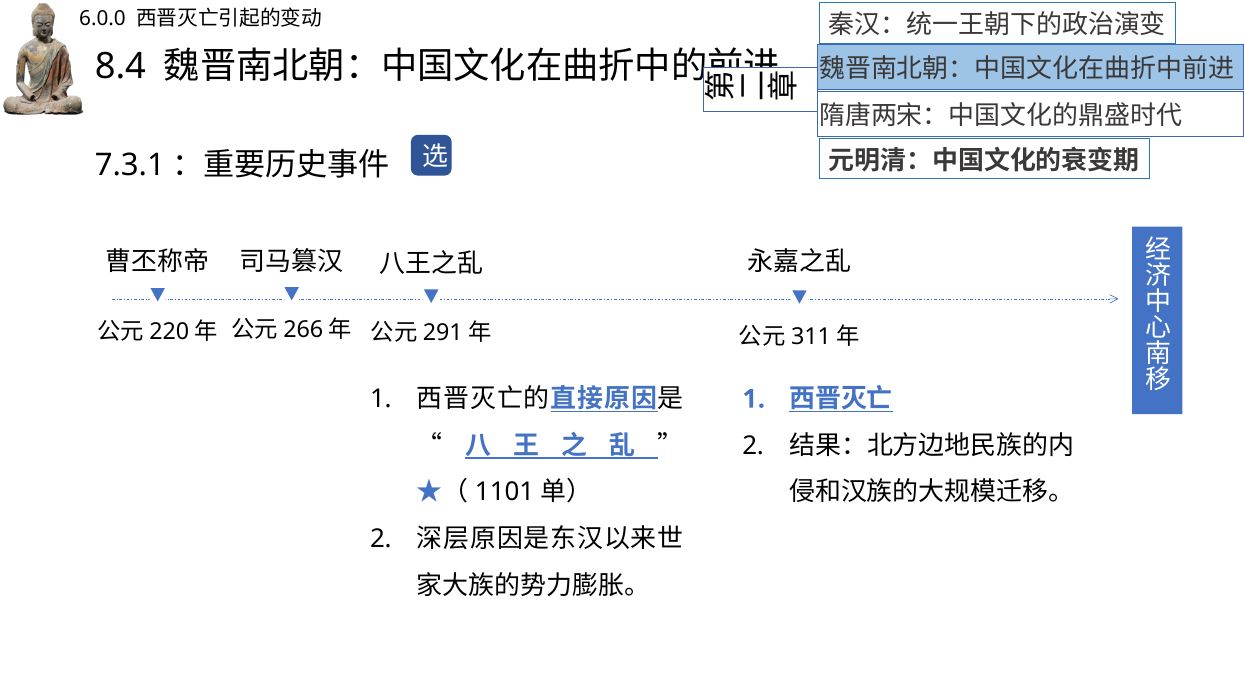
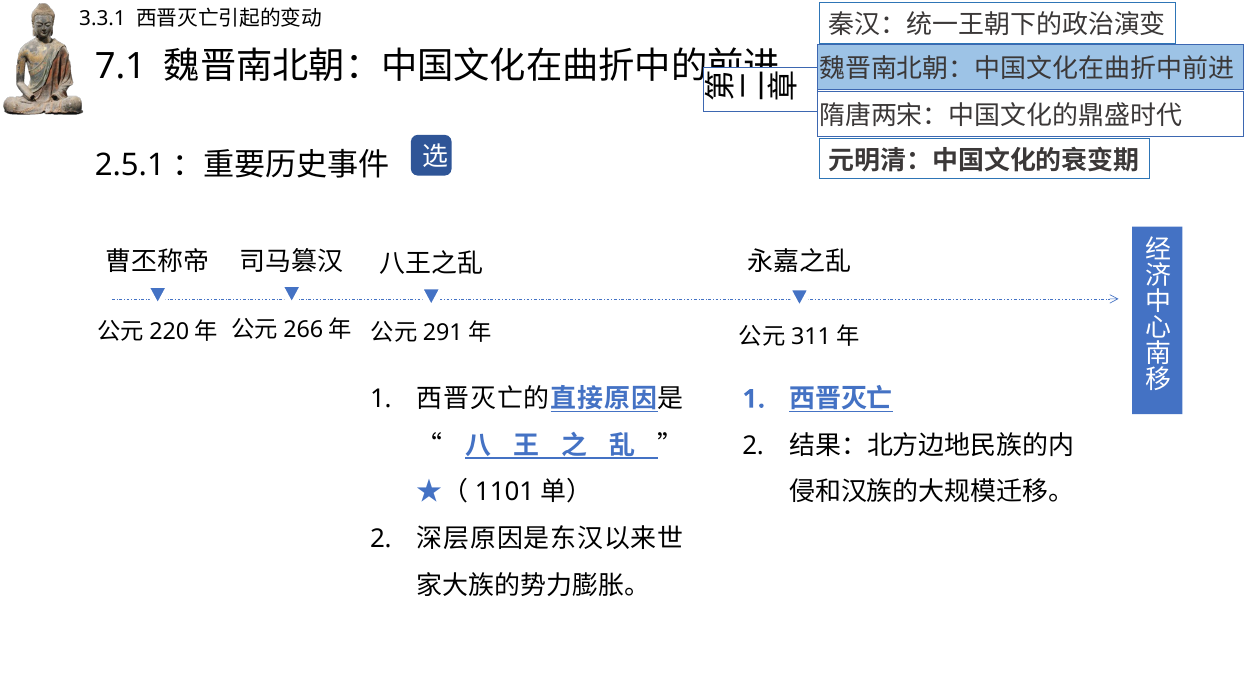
6.0.0: 6.0.0 -> 3.3.1
8.4: 8.4 -> 7.1
7.3.1: 7.3.1 -> 2.5.1
